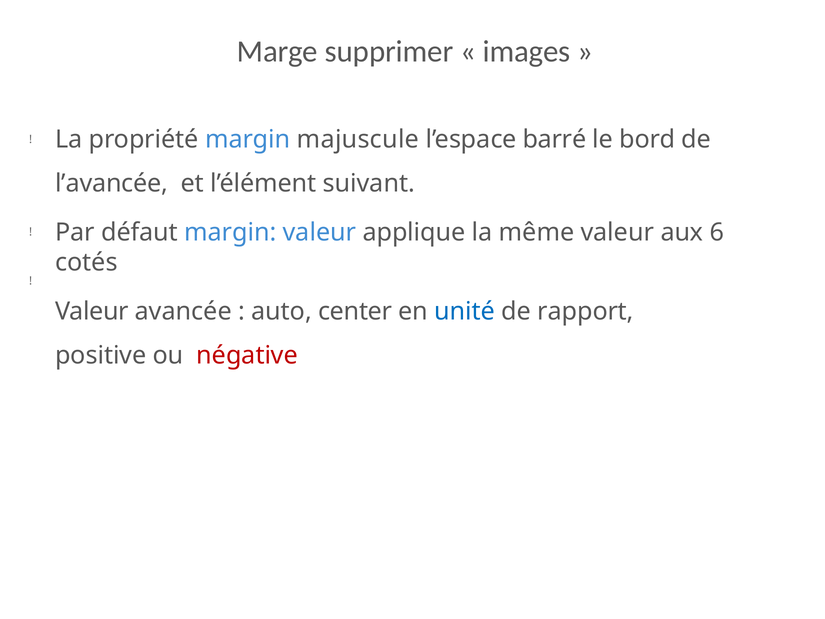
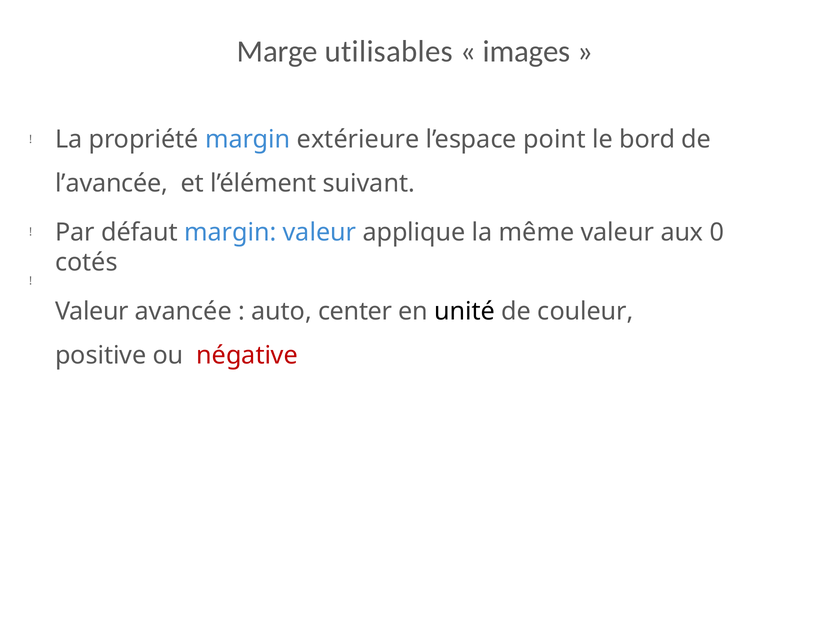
supprimer: supprimer -> utilisables
majuscule: majuscule -> extérieure
barré: barré -> point
6: 6 -> 0
unité colour: blue -> black
rapport: rapport -> couleur
